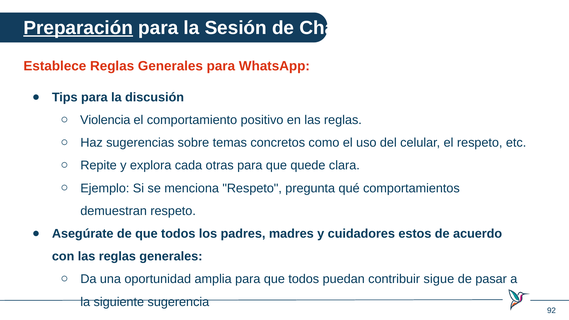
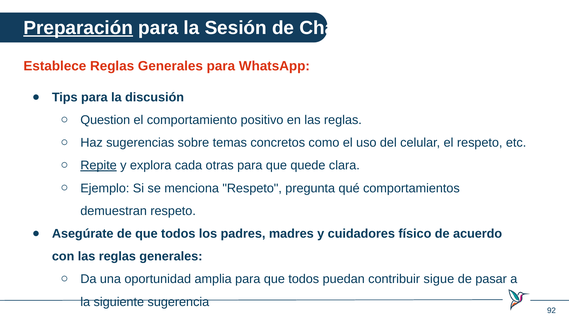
Violencia: Violencia -> Question
Repite underline: none -> present
estos: estos -> físico
